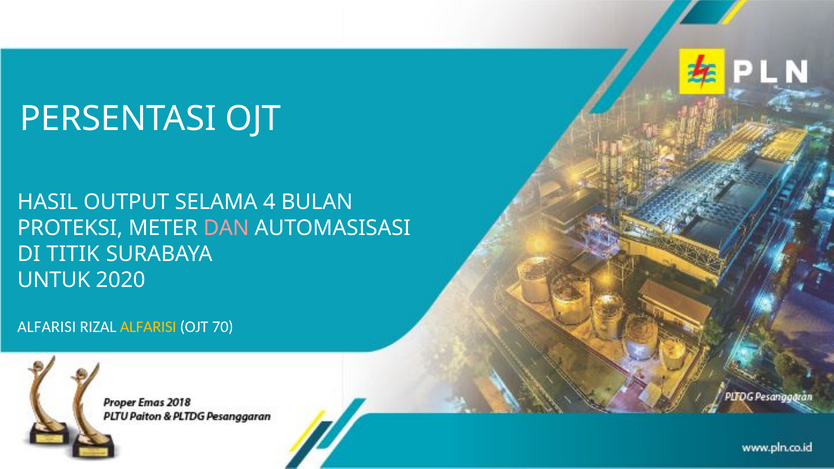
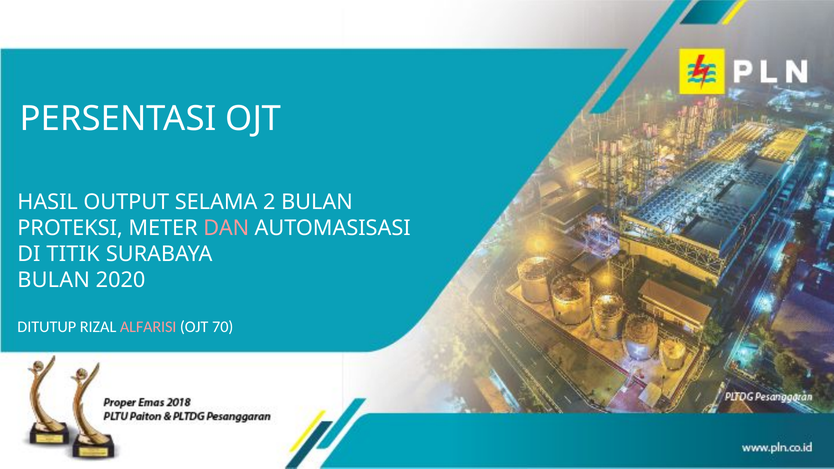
4: 4 -> 2
UNTUK at (54, 280): UNTUK -> BULAN
ALFARISI at (47, 327): ALFARISI -> DITUTUP
ALFARISI at (148, 327) colour: yellow -> pink
